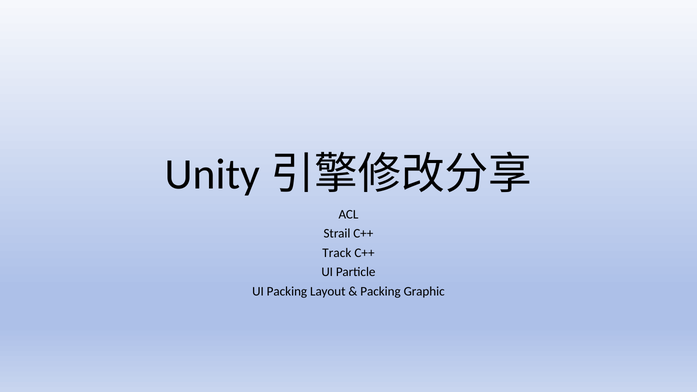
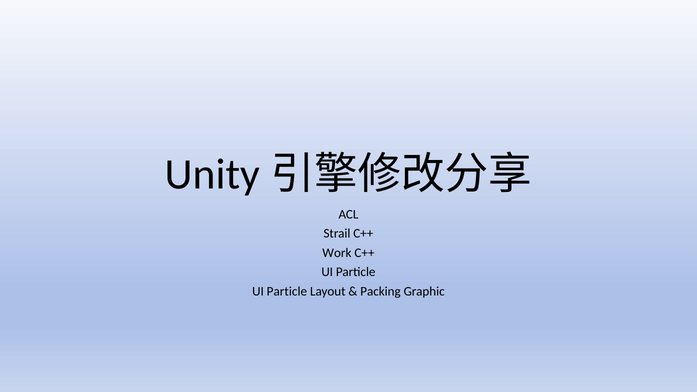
Track: Track -> Work
Packing at (287, 291): Packing -> Particle
